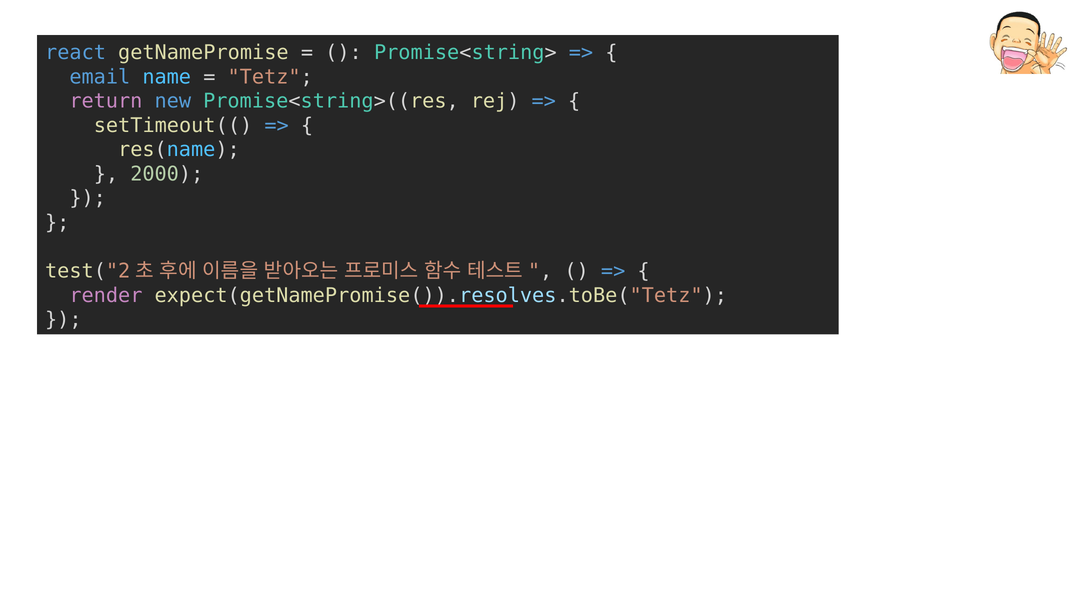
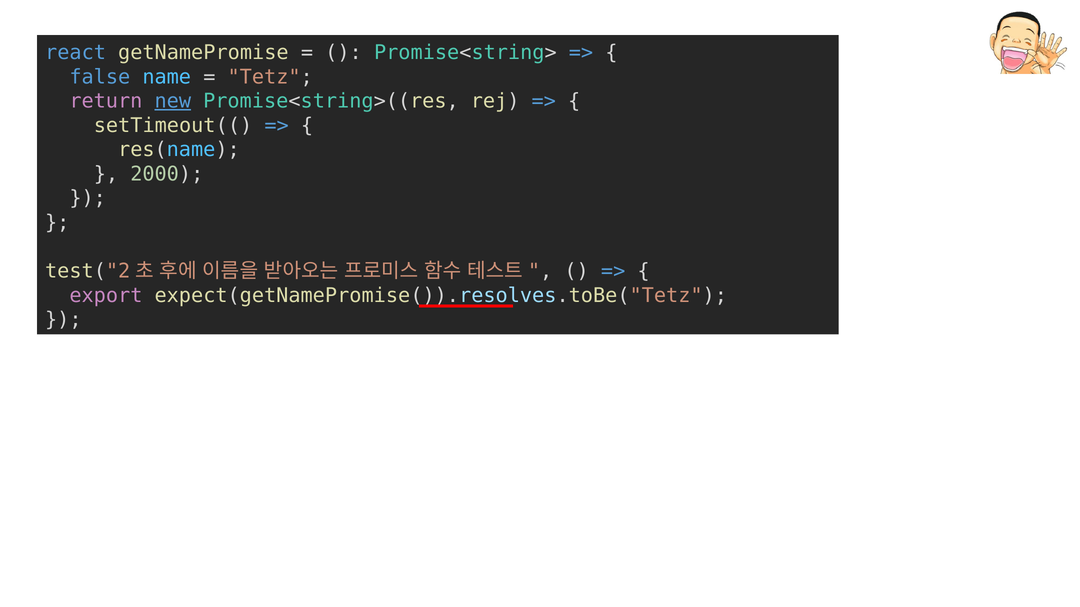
email: email -> false
new underline: none -> present
render: render -> export
